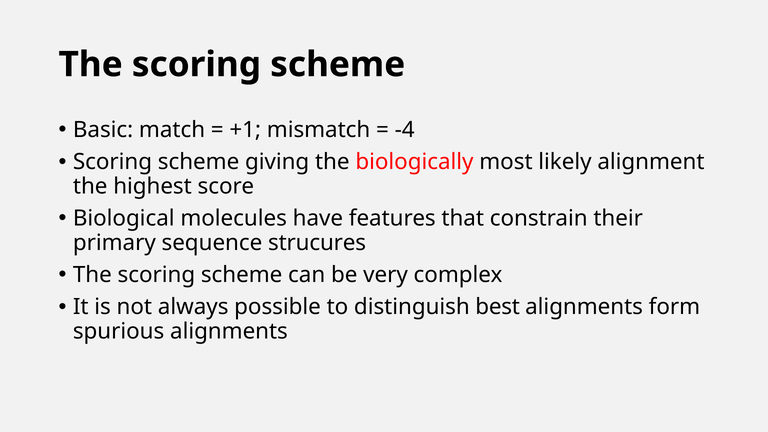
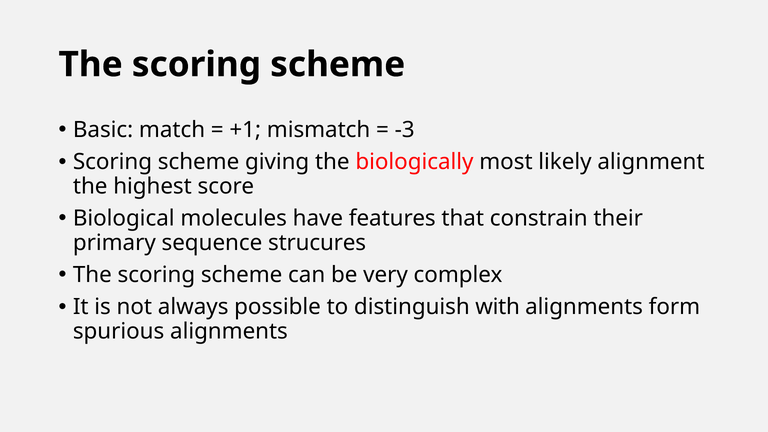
-4: -4 -> -3
best: best -> with
